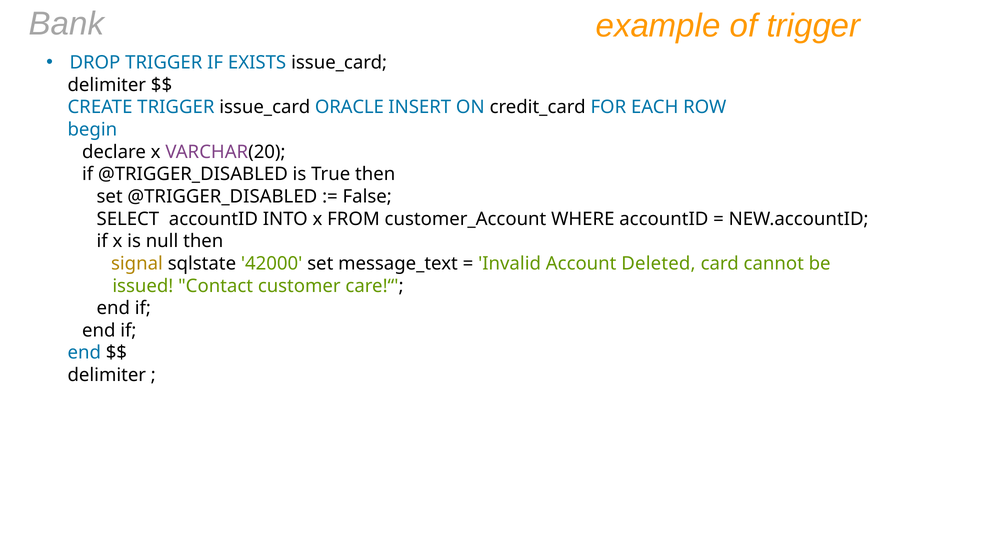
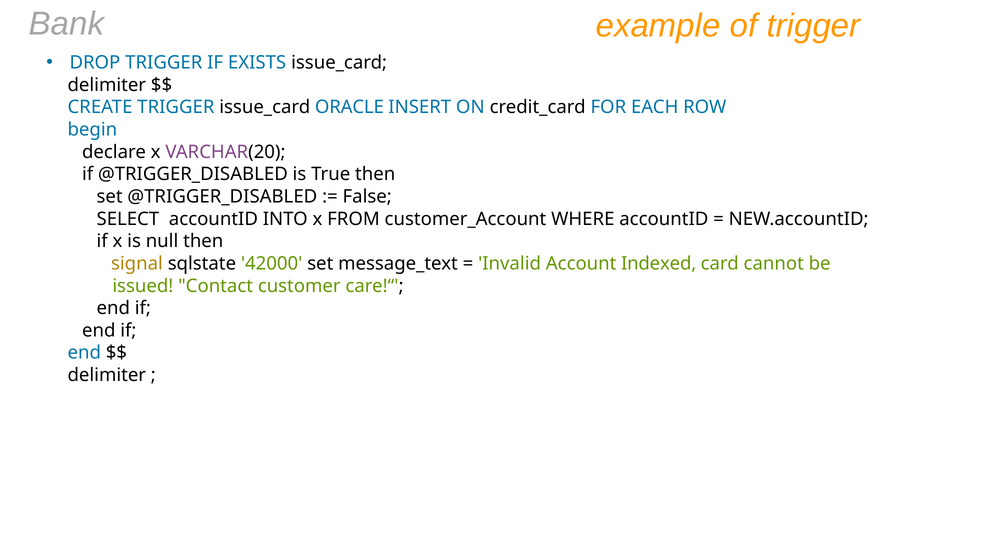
Deleted: Deleted -> Indexed
